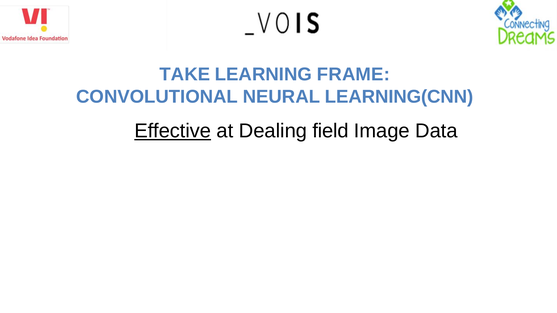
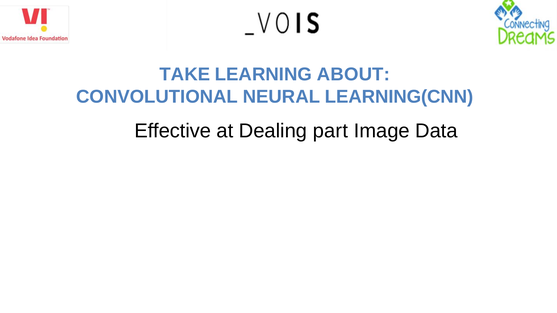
FRAME: FRAME -> ABOUT
Effective underline: present -> none
field: field -> part
